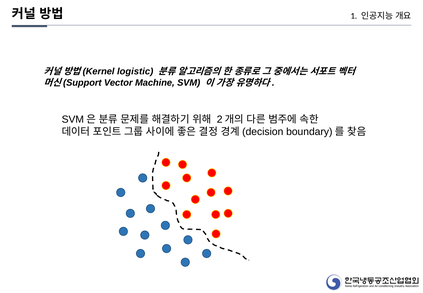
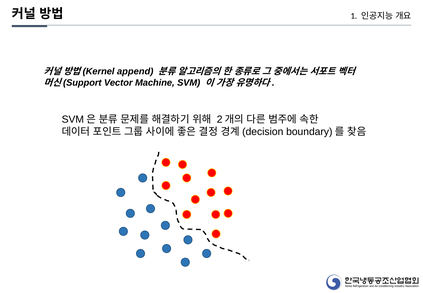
logistic: logistic -> append
